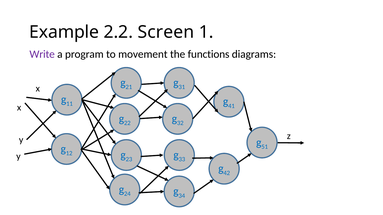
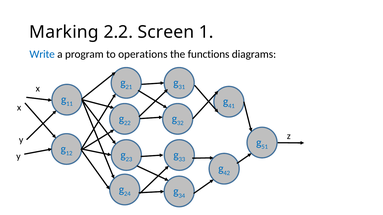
Example: Example -> Marking
Write colour: purple -> blue
movement: movement -> operations
